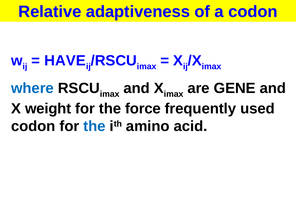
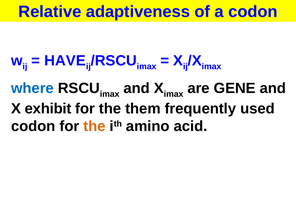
weight: weight -> exhibit
force: force -> them
the at (94, 126) colour: blue -> orange
